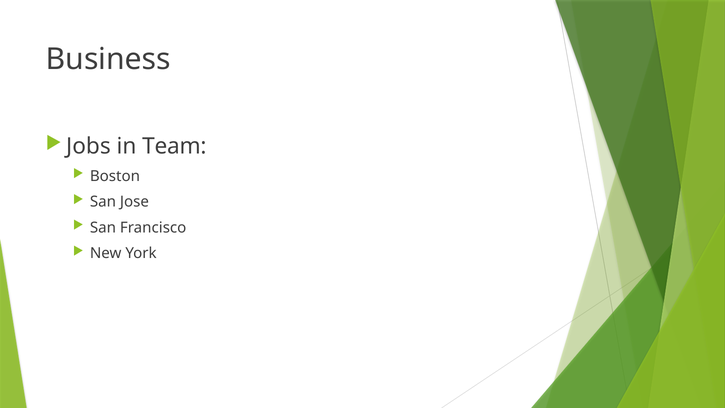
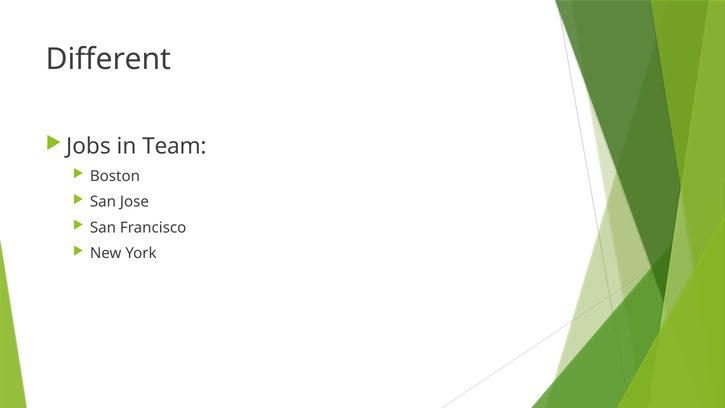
Business: Business -> Different
